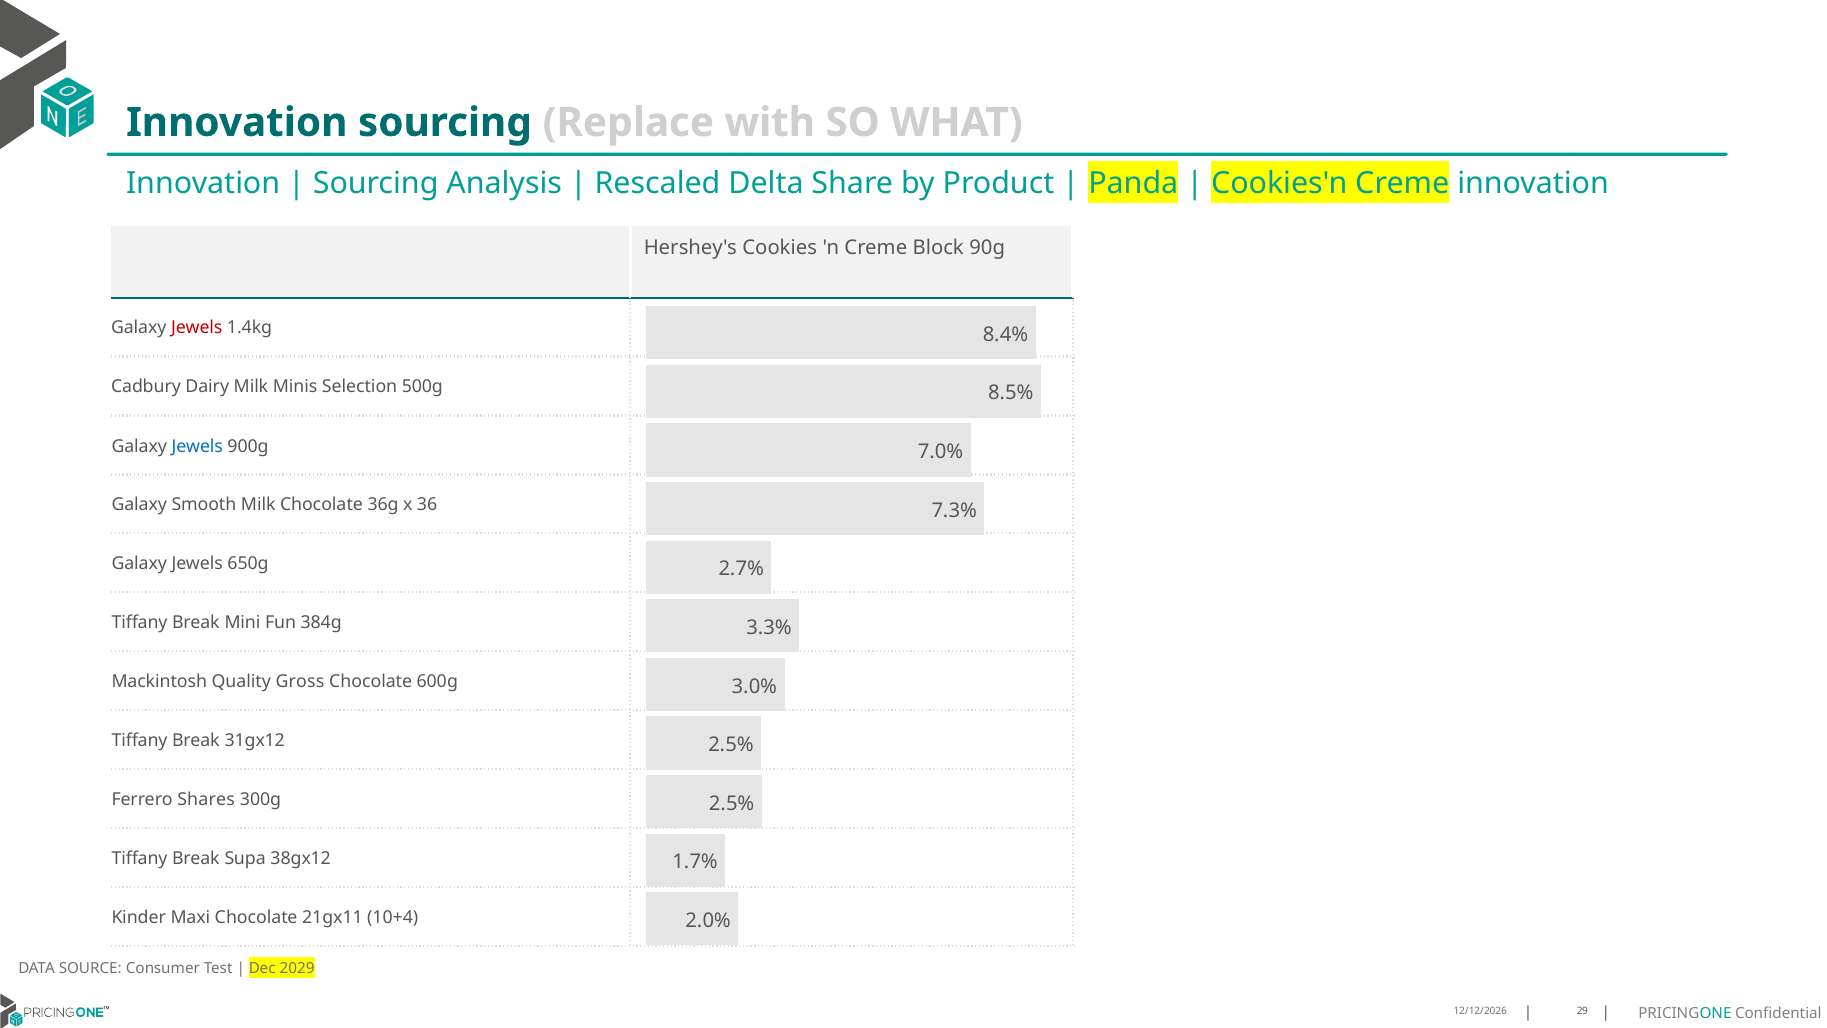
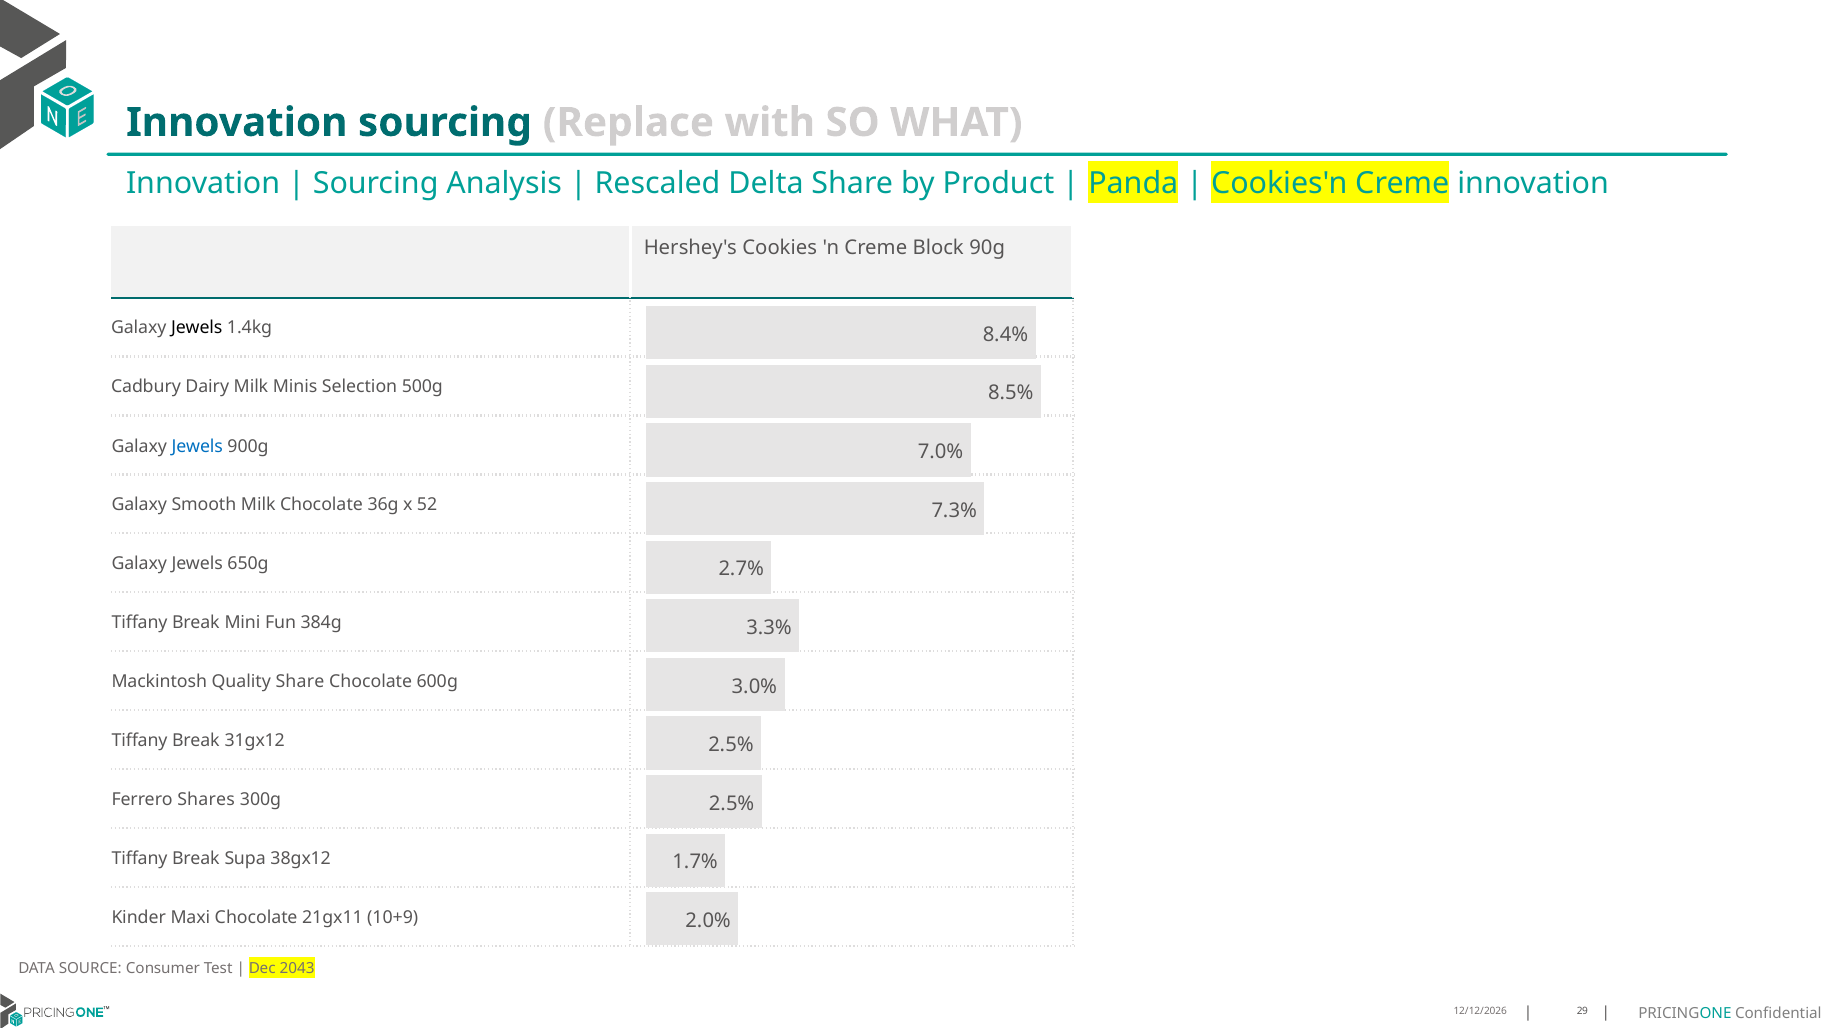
Jewels at (197, 328) colour: red -> black
36: 36 -> 52
Quality Gross: Gross -> Share
10+4: 10+4 -> 10+9
2029: 2029 -> 2043
